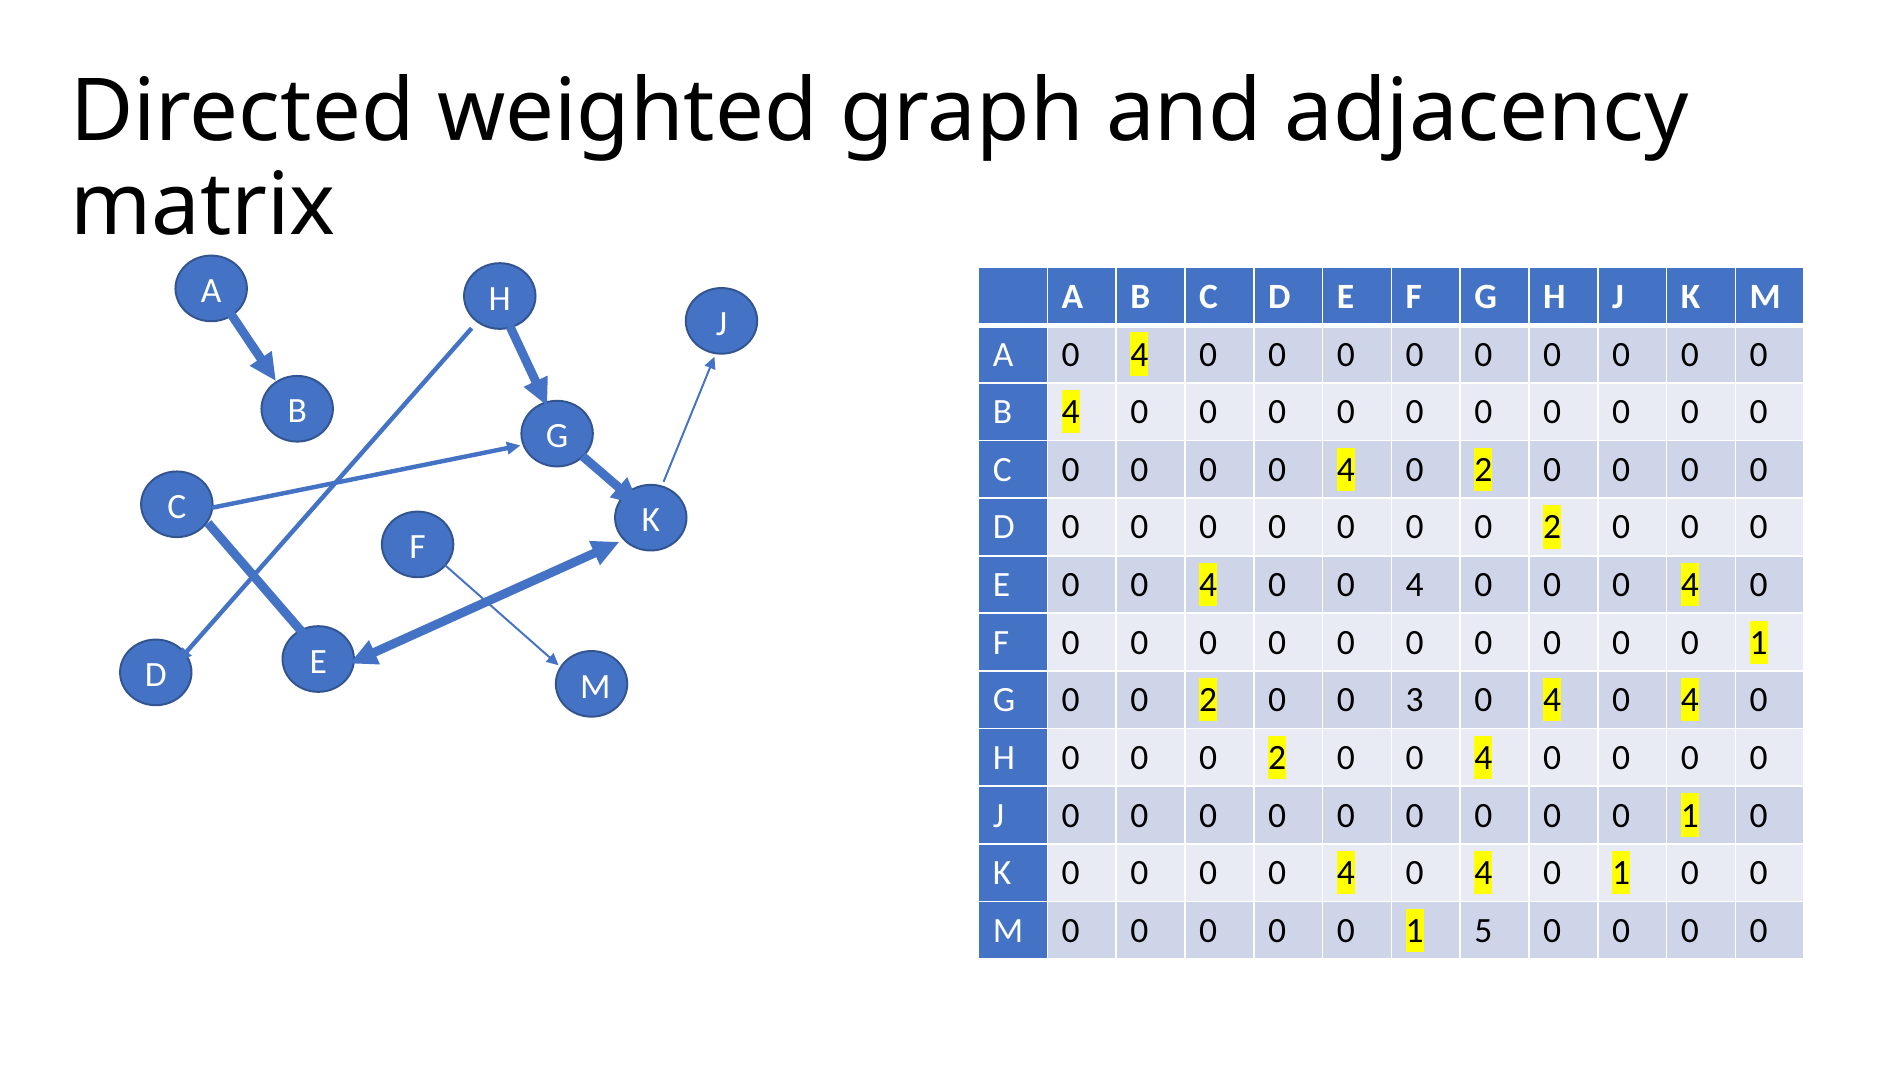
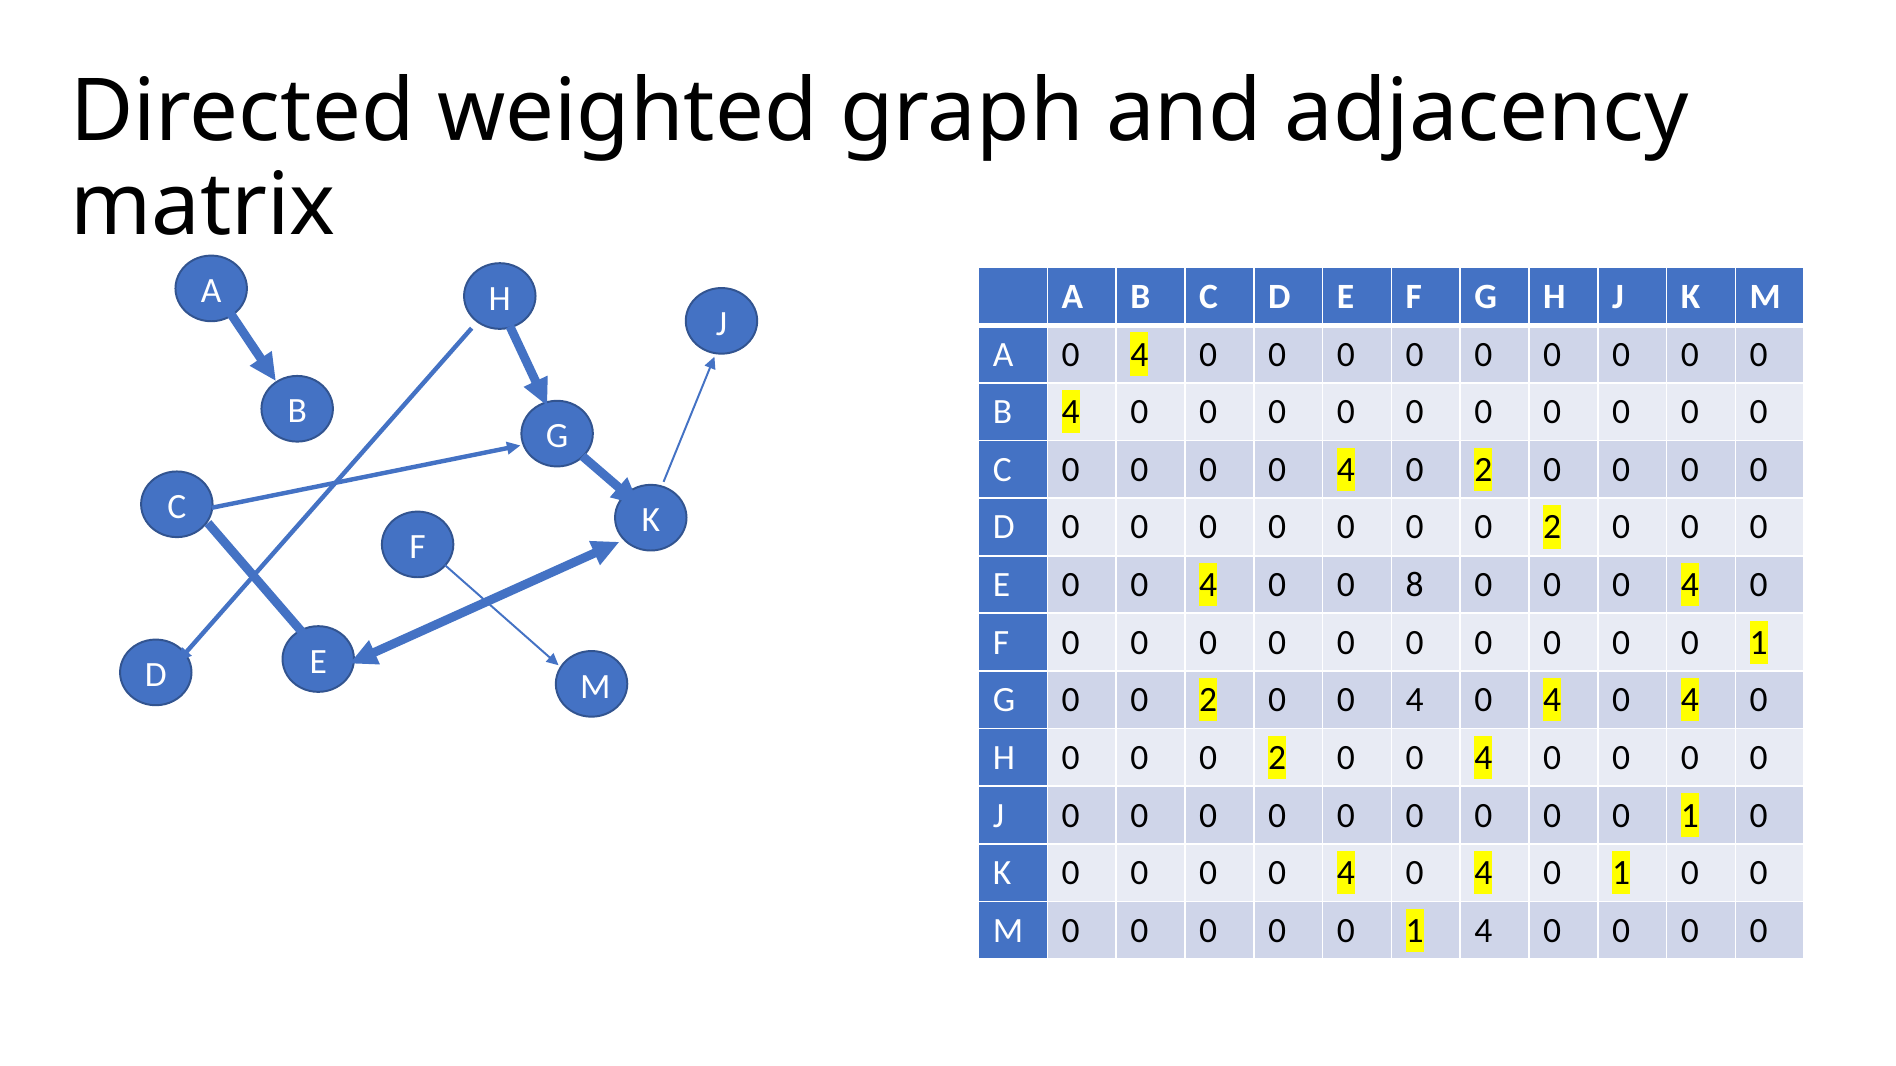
4 0 0 4: 4 -> 8
3 at (1415, 700): 3 -> 4
1 5: 5 -> 4
